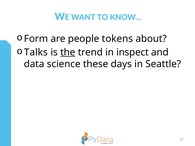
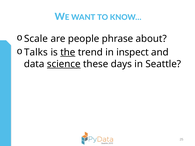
Form: Form -> Scale
tokens: tokens -> phrase
science underline: none -> present
